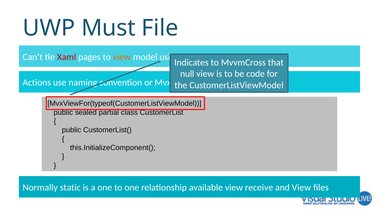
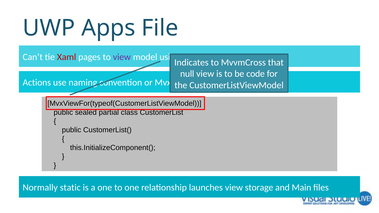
Must: Must -> Apps
view at (122, 57) colour: orange -> purple
available: available -> launches
receive: receive -> storage
and View: View -> Main
